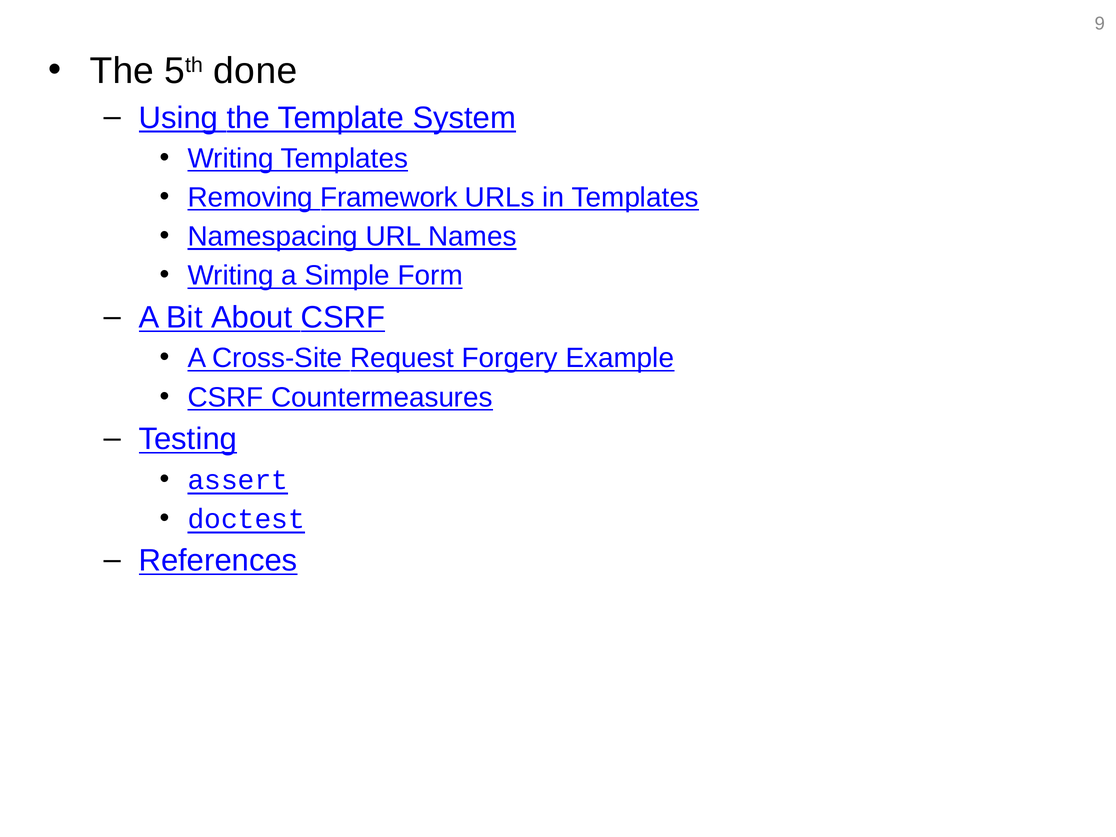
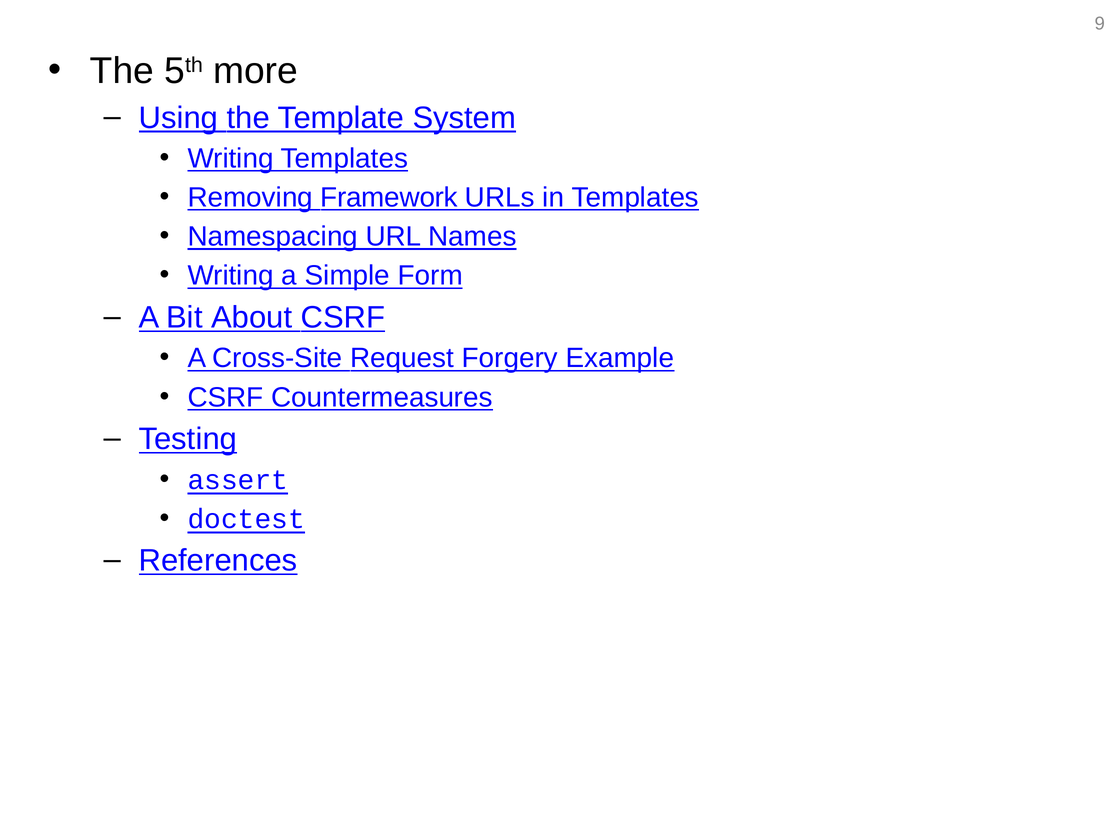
done: done -> more
